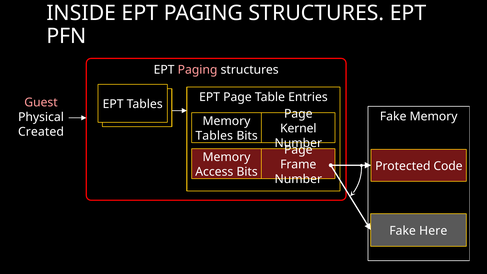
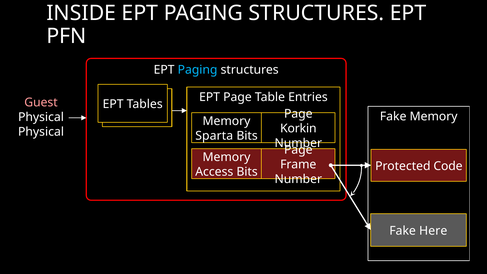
Paging at (198, 70) colour: pink -> light blue
Kernel: Kernel -> Korkin
Created at (41, 132): Created -> Physical
Tables at (214, 136): Tables -> Sparta
